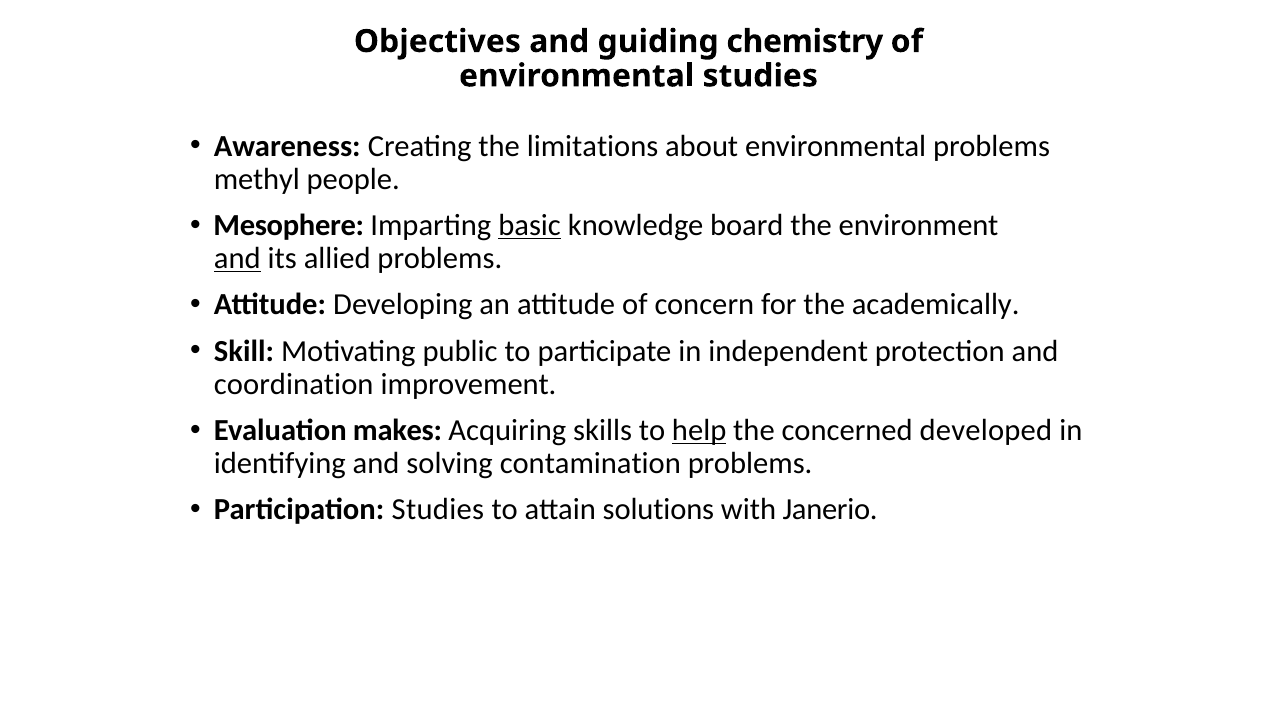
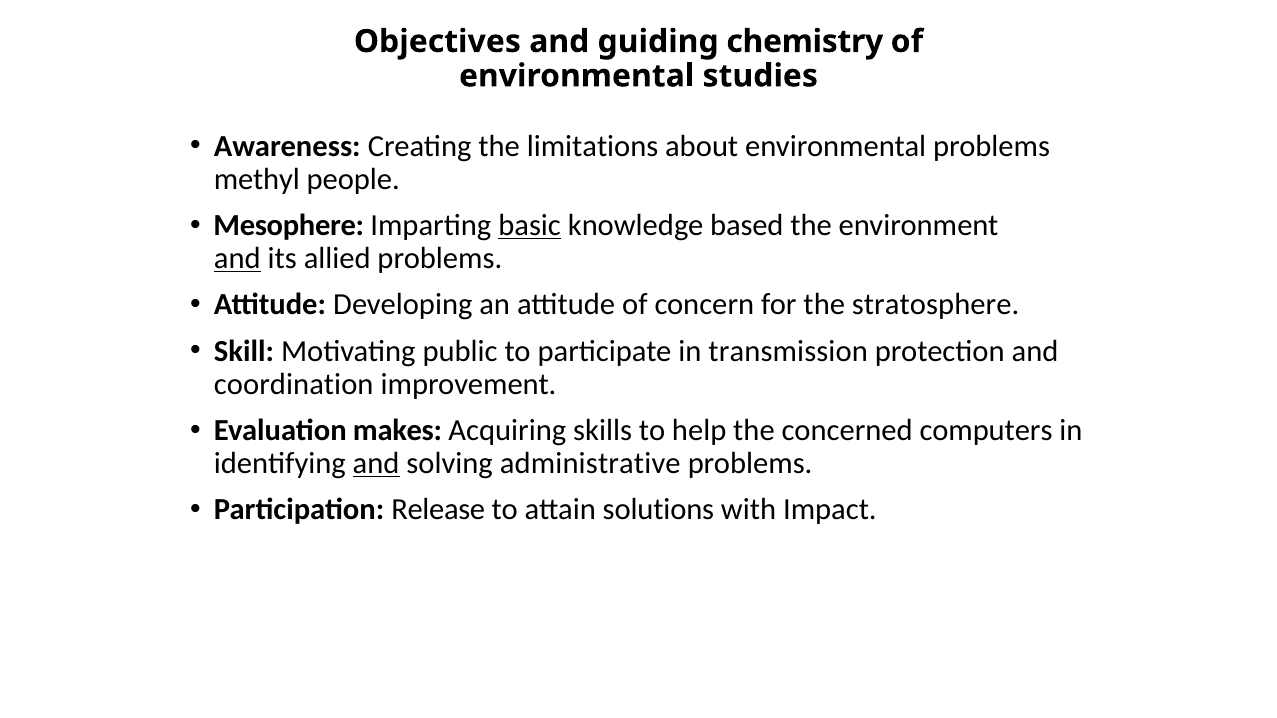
board: board -> based
academically: academically -> stratosphere
independent: independent -> transmission
help underline: present -> none
developed: developed -> computers
and at (376, 464) underline: none -> present
contamination: contamination -> administrative
Participation Studies: Studies -> Release
Janerio: Janerio -> Impact
